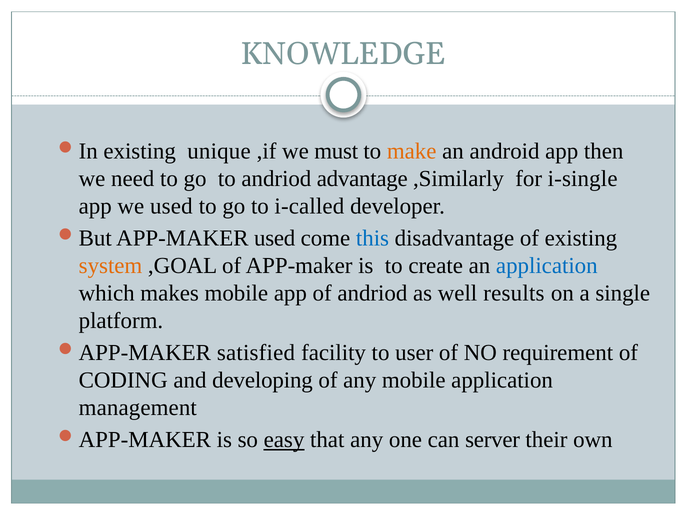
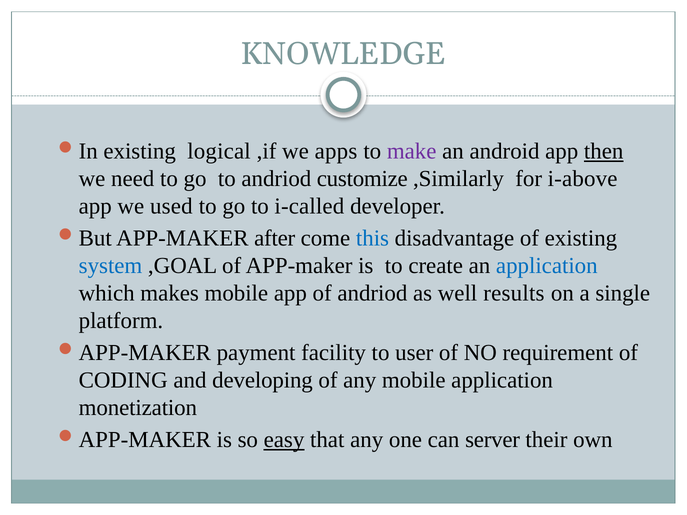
unique: unique -> logical
must: must -> apps
make colour: orange -> purple
then underline: none -> present
advantage: advantage -> customize
i-single: i-single -> i-above
APP-MAKER used: used -> after
system colour: orange -> blue
satisfied: satisfied -> payment
management: management -> monetization
